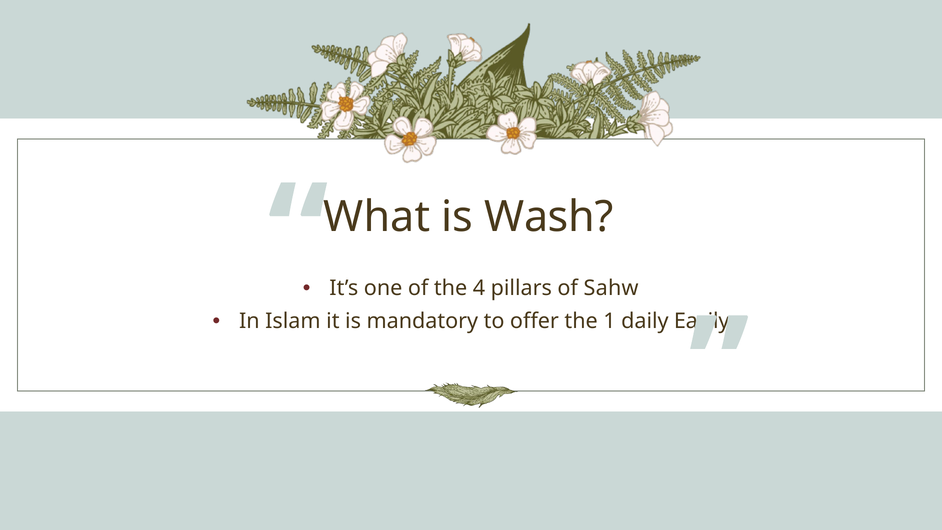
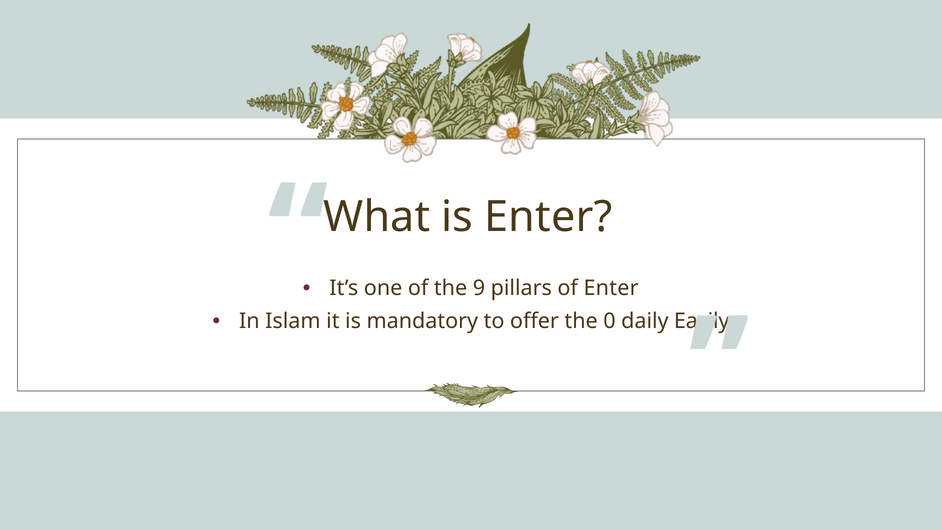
is Wash: Wash -> Enter
4: 4 -> 9
of Sahw: Sahw -> Enter
1: 1 -> 0
